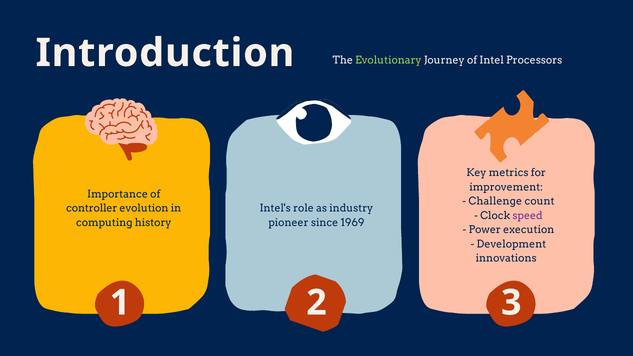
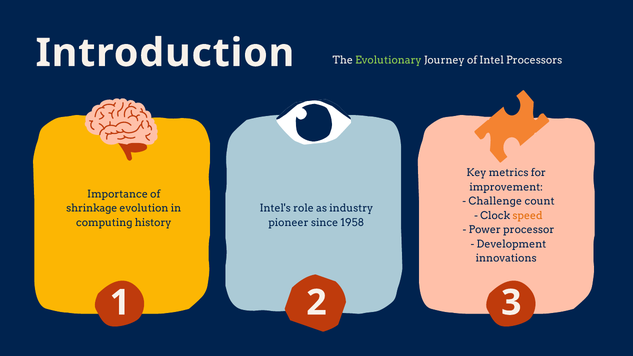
controller: controller -> shrinkage
speed colour: purple -> orange
1969: 1969 -> 1958
execution: execution -> processor
